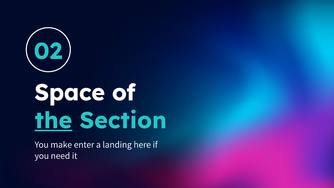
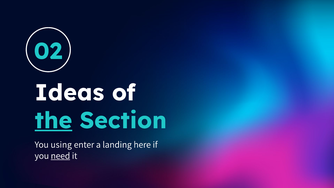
Space: Space -> Ideas
make: make -> using
need underline: none -> present
